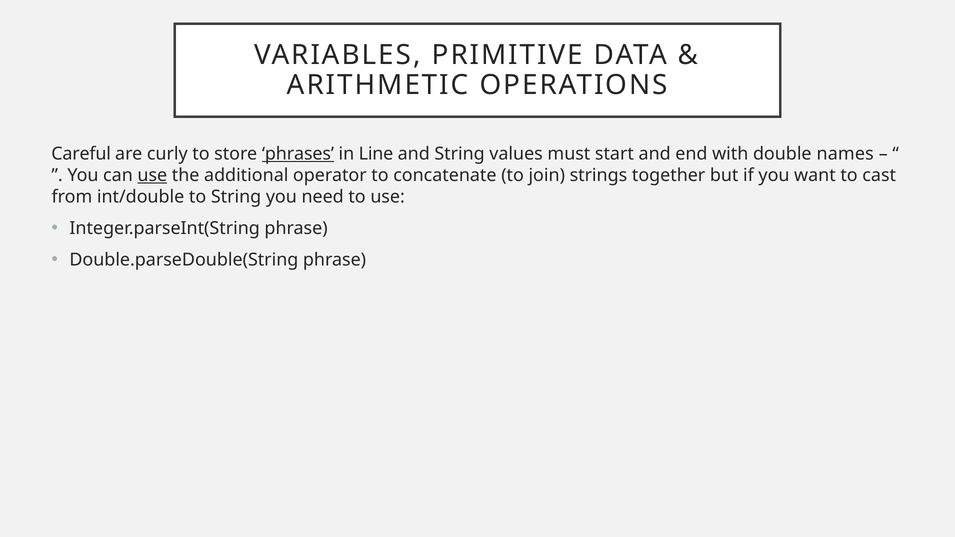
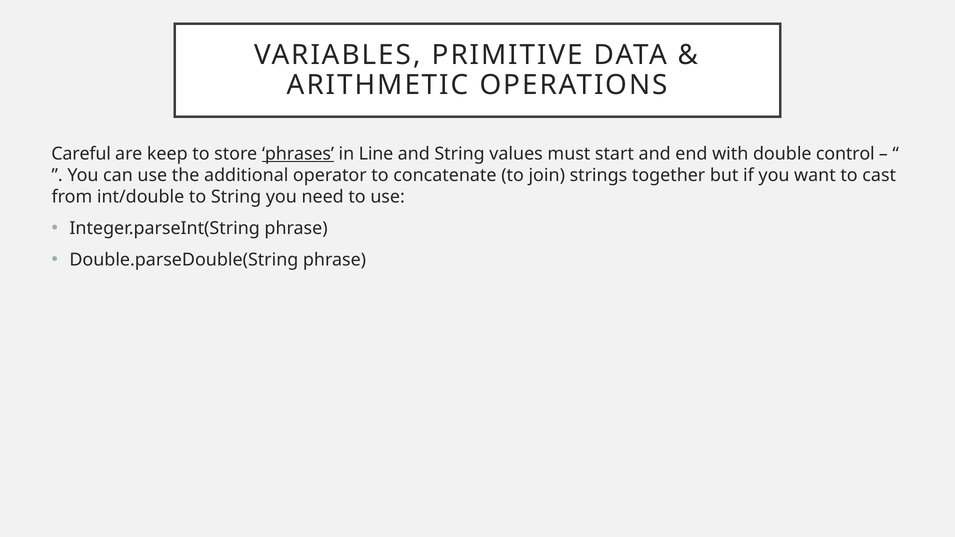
curly: curly -> keep
names: names -> control
use at (152, 175) underline: present -> none
